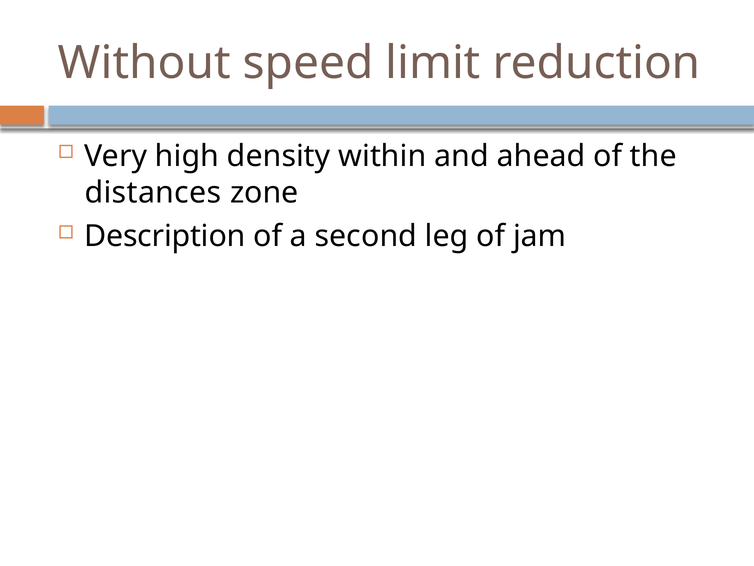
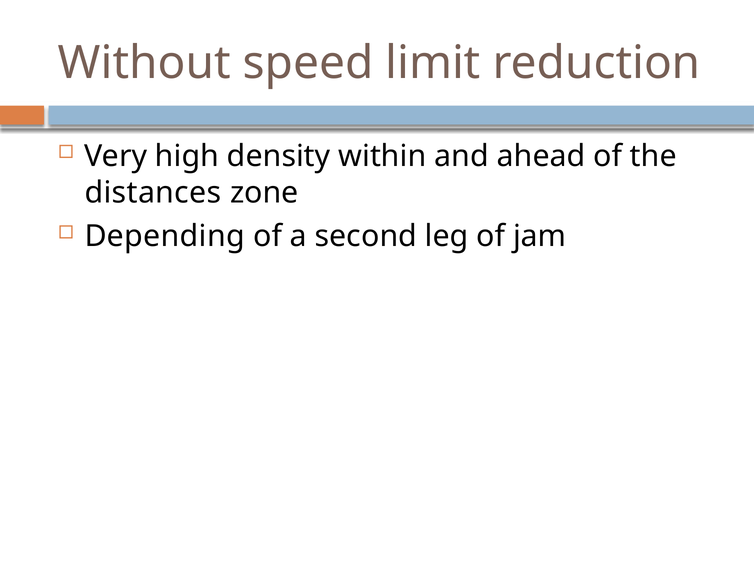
Description: Description -> Depending
